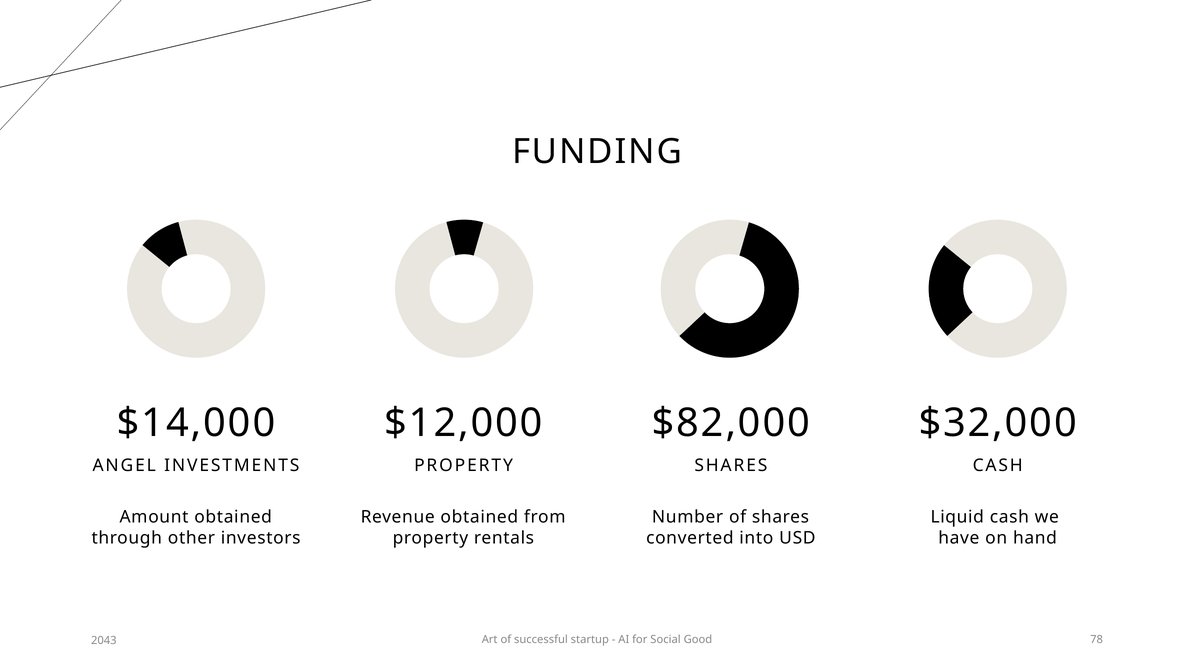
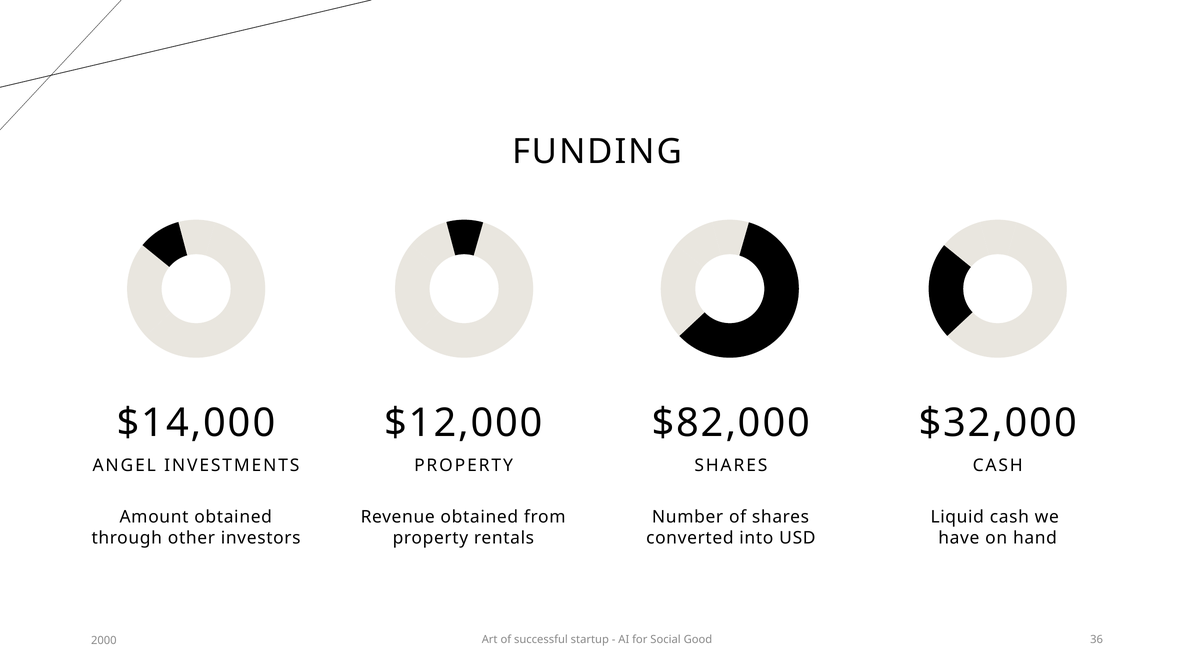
78: 78 -> 36
2043: 2043 -> 2000
